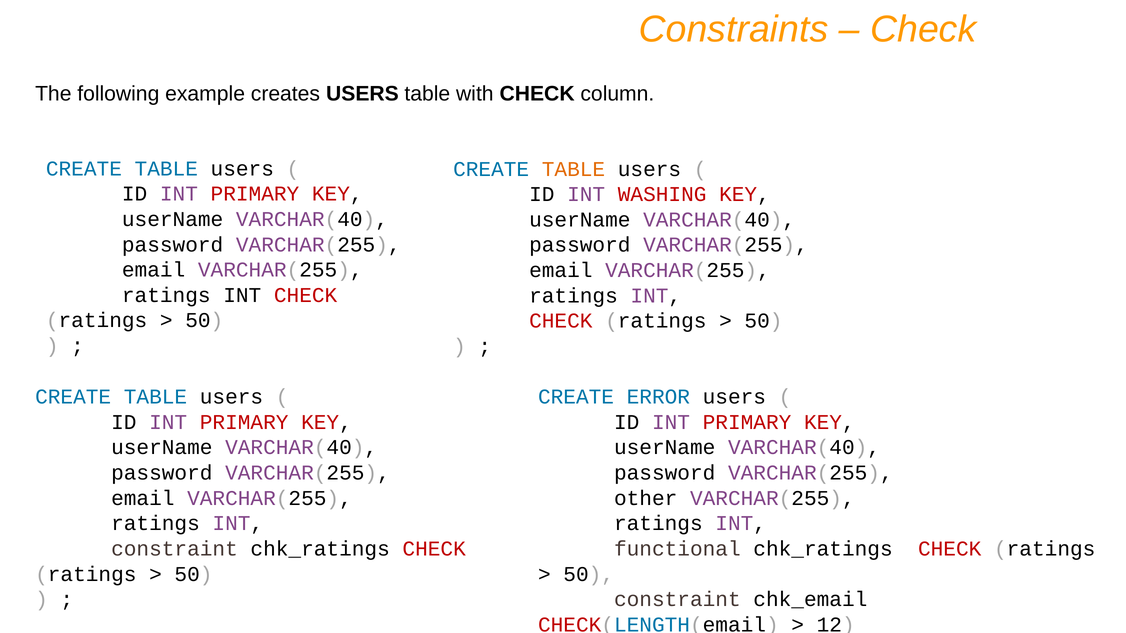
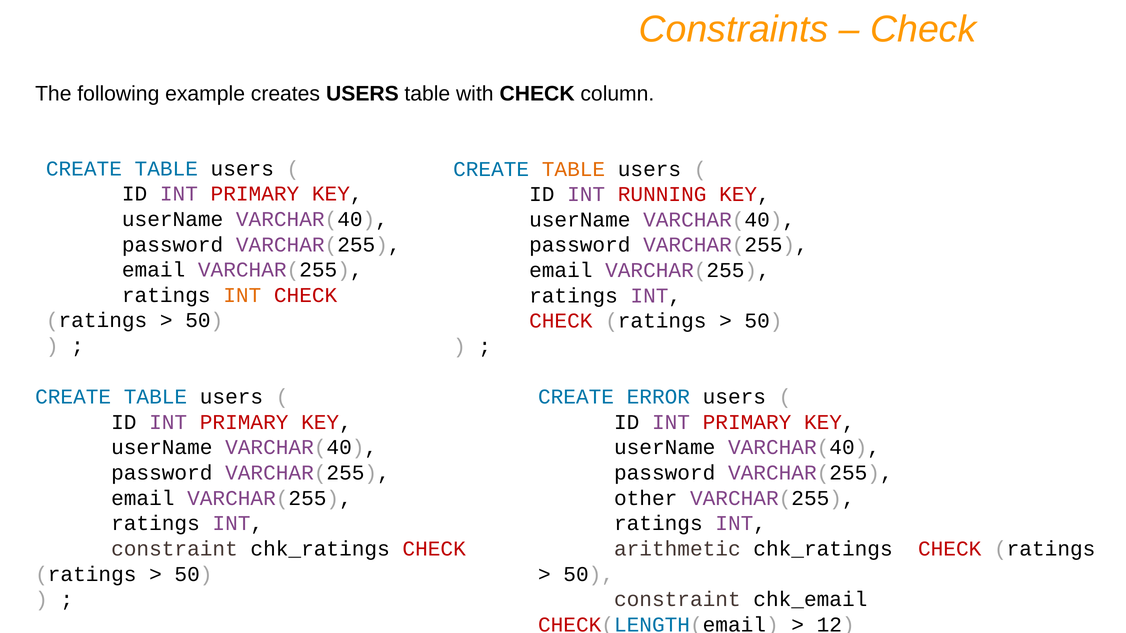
WASHING: WASHING -> RUNNING
INT at (242, 295) colour: black -> orange
functional: functional -> arithmetic
